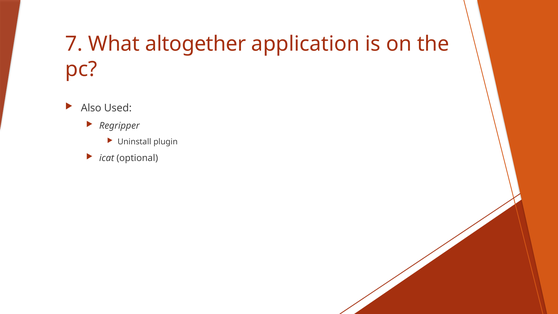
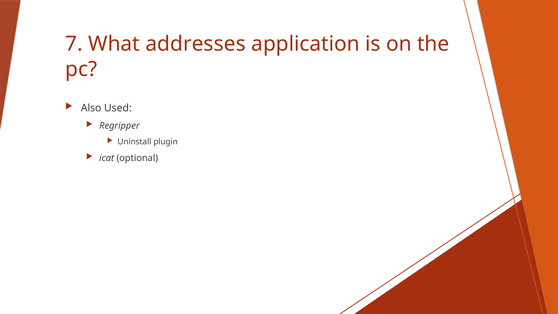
altogether: altogether -> addresses
